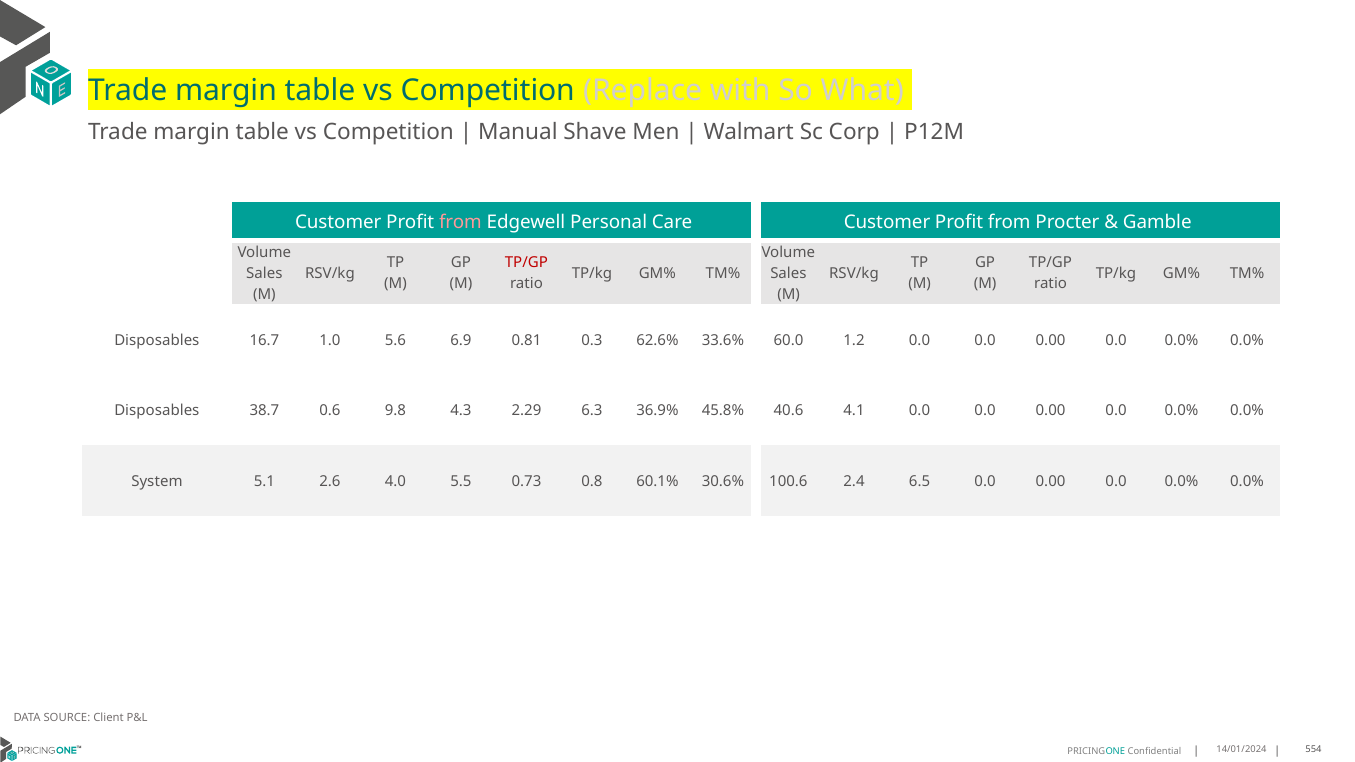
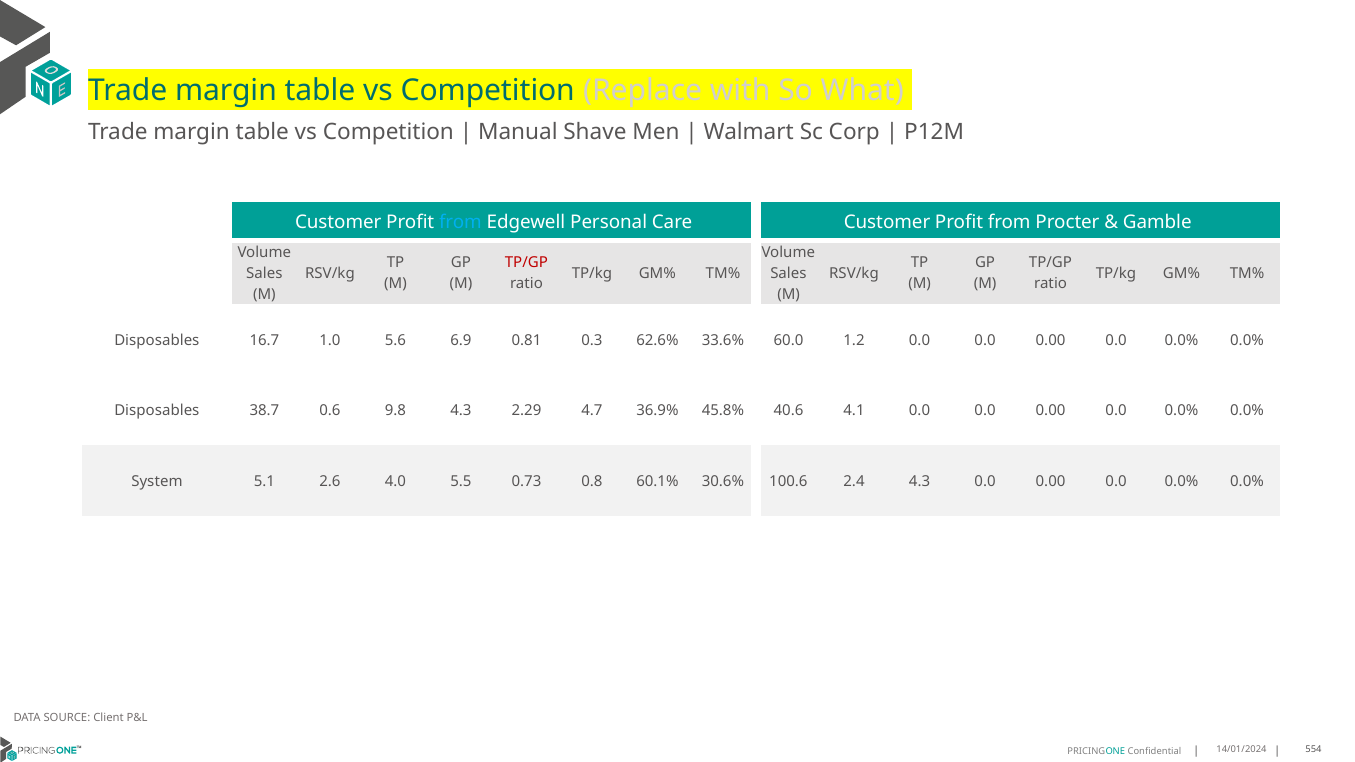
from at (460, 223) colour: pink -> light blue
6.3: 6.3 -> 4.7
2.4 6.5: 6.5 -> 4.3
